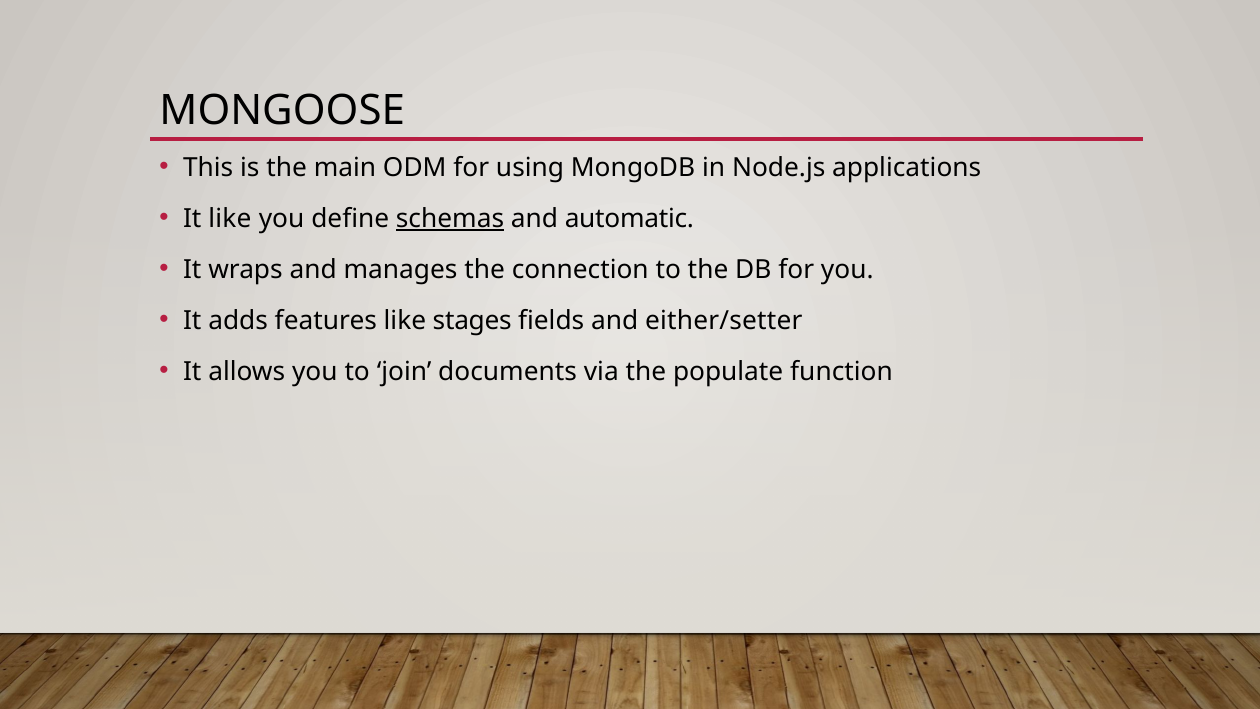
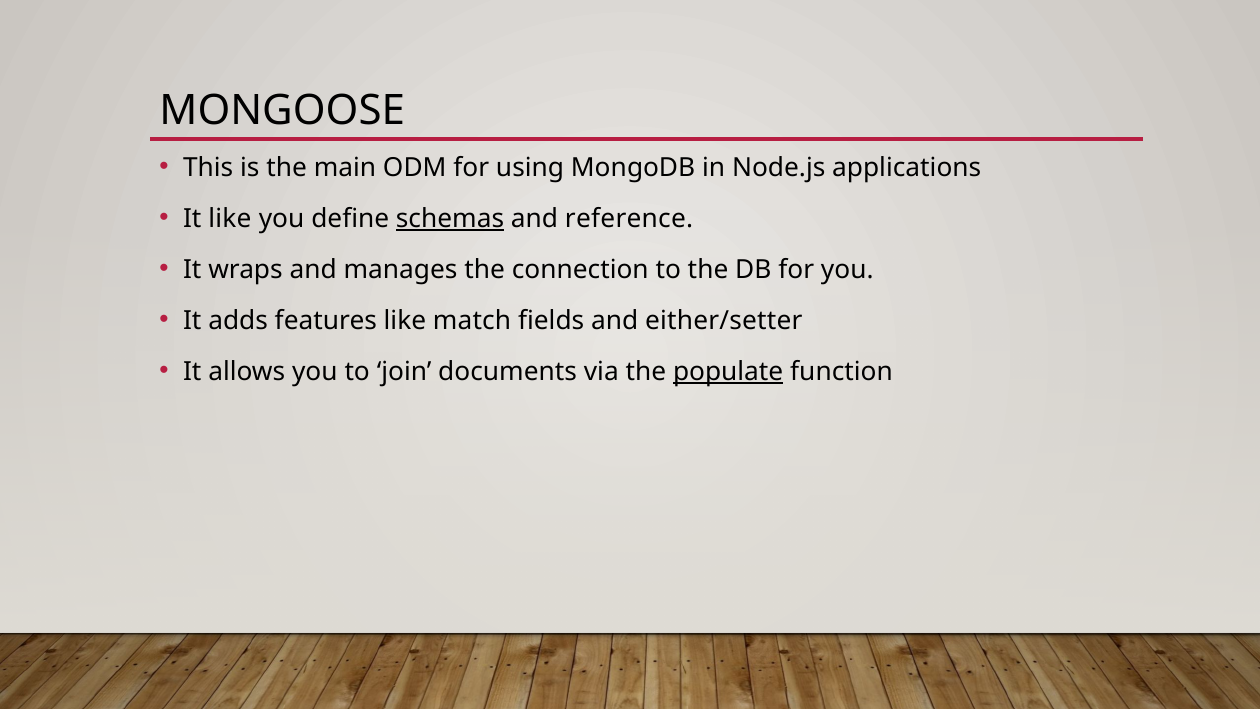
automatic: automatic -> reference
stages: stages -> match
populate underline: none -> present
